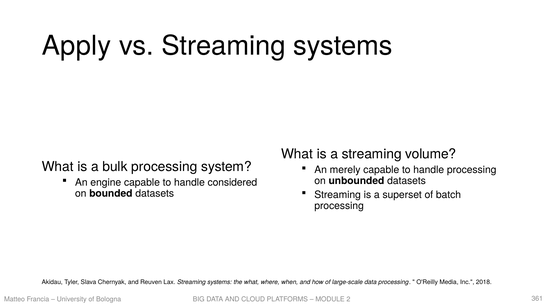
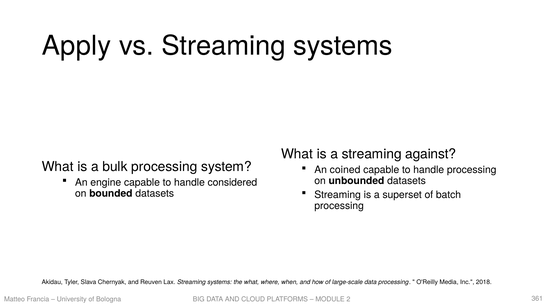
volume: volume -> against
merely: merely -> coined
